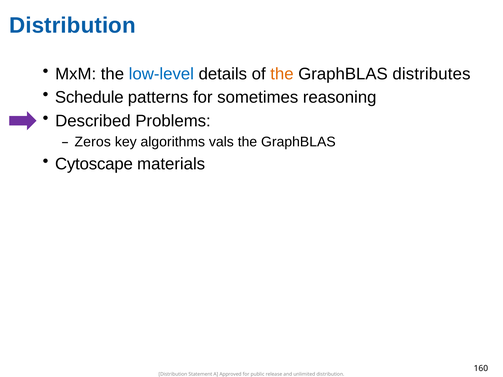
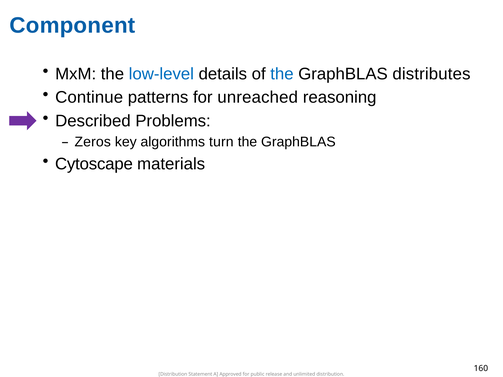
Distribution at (72, 26): Distribution -> Component
the at (282, 74) colour: orange -> blue
Schedule: Schedule -> Continue
sometimes: sometimes -> unreached
vals: vals -> turn
